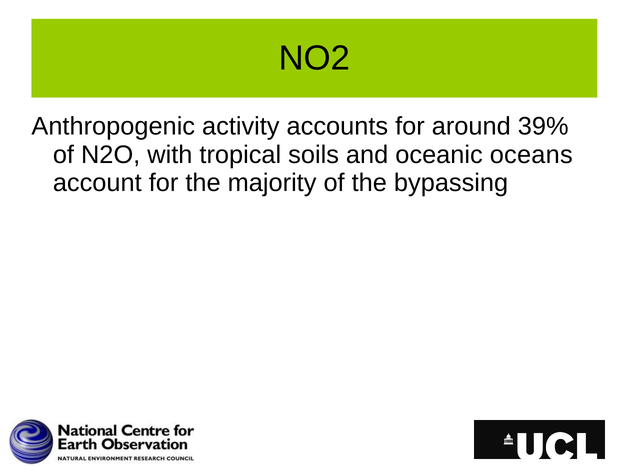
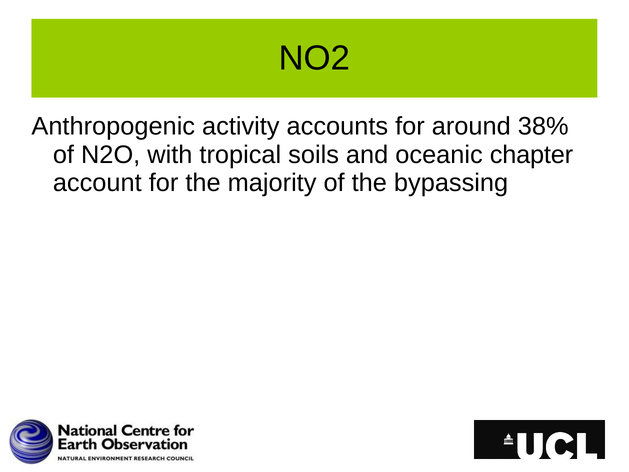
39%: 39% -> 38%
oceans: oceans -> chapter
